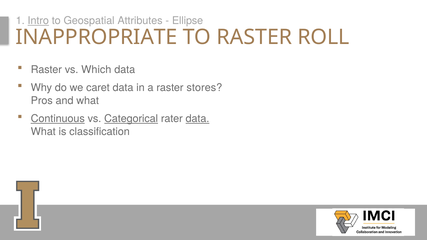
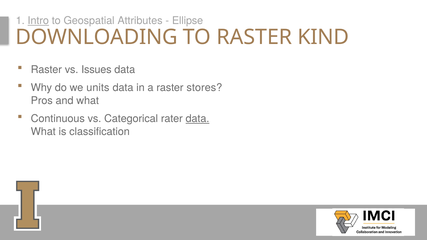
INAPPROPRIATE: INAPPROPRIATE -> DOWNLOADING
ROLL: ROLL -> KIND
Which: Which -> Issues
caret: caret -> units
Continuous underline: present -> none
Categorical underline: present -> none
